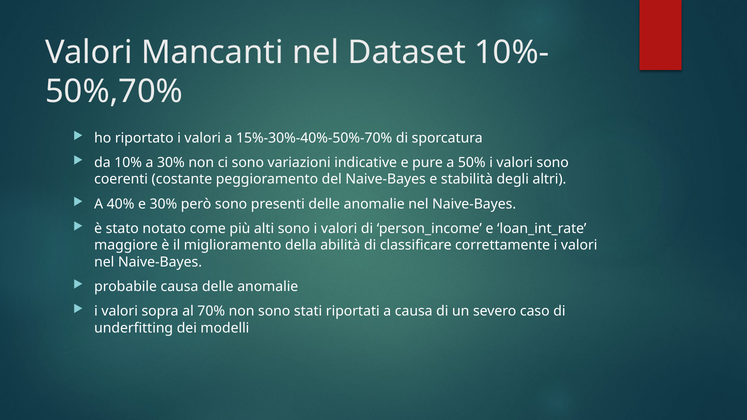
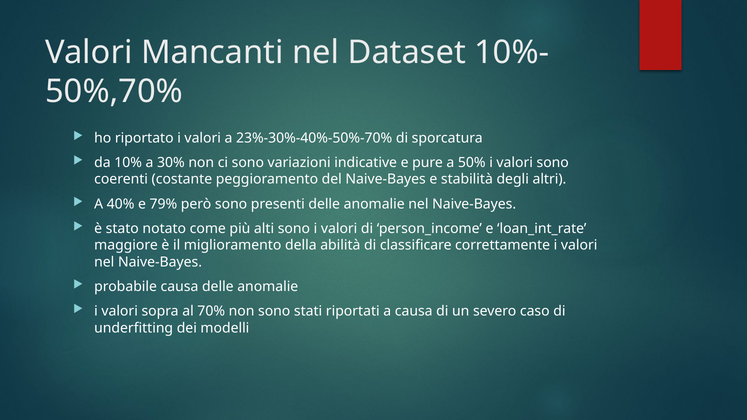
15%-30%-40%-50%-70%: 15%-30%-40%-50%-70% -> 23%-30%-40%-50%-70%
e 30%: 30% -> 79%
